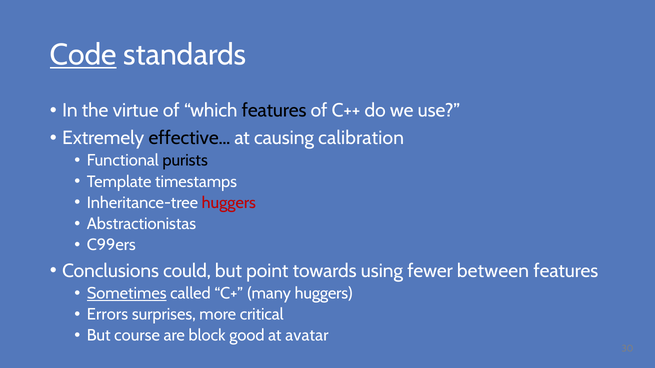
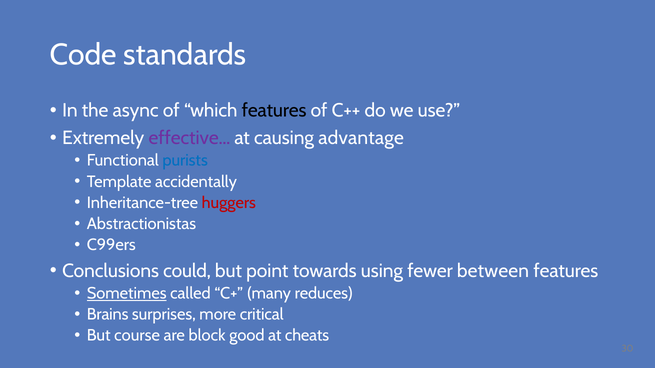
Code underline: present -> none
virtue: virtue -> async
effective… colour: black -> purple
calibration: calibration -> advantage
purists colour: black -> blue
timestamps: timestamps -> accidentally
many huggers: huggers -> reduces
Errors: Errors -> Brains
avatar: avatar -> cheats
